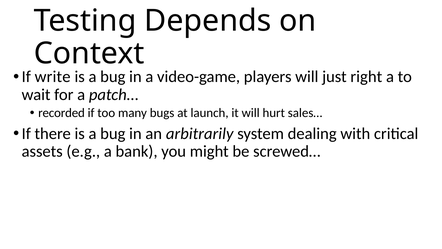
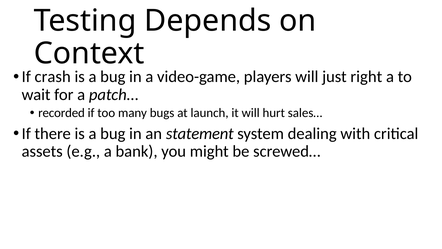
write: write -> crash
arbitrarily: arbitrarily -> statement
